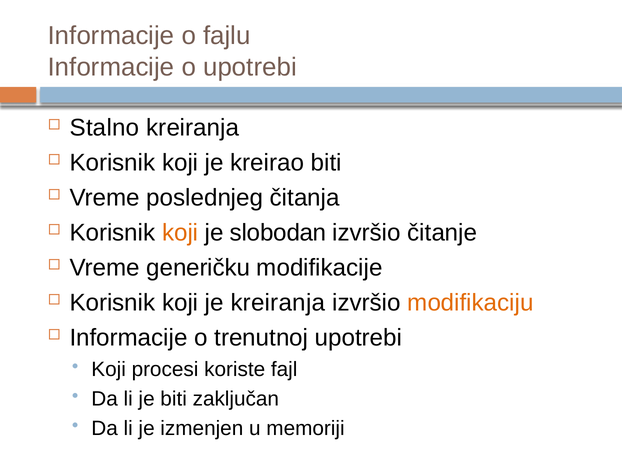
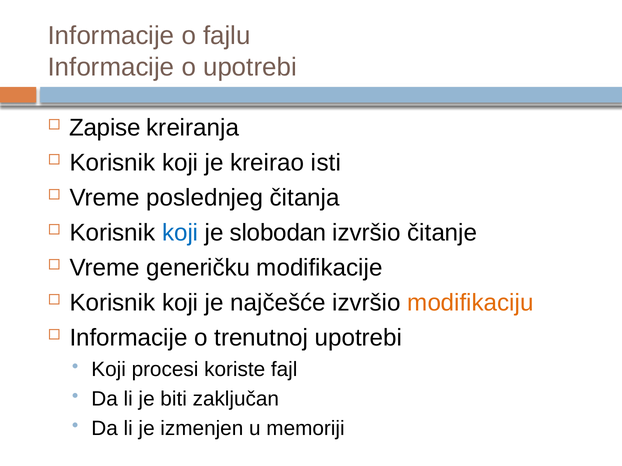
Stalno: Stalno -> Zapise
kreirao biti: biti -> isti
koji at (180, 233) colour: orange -> blue
je kreiranja: kreiranja -> najčešće
